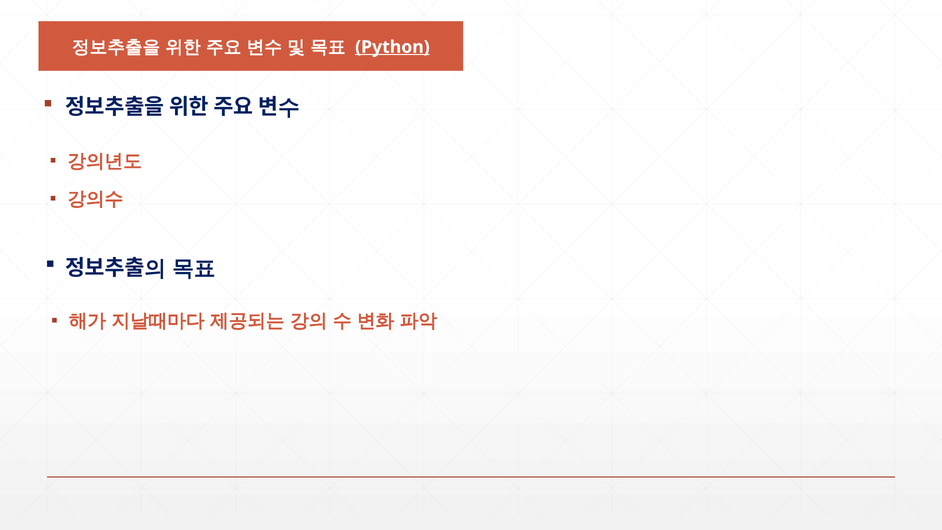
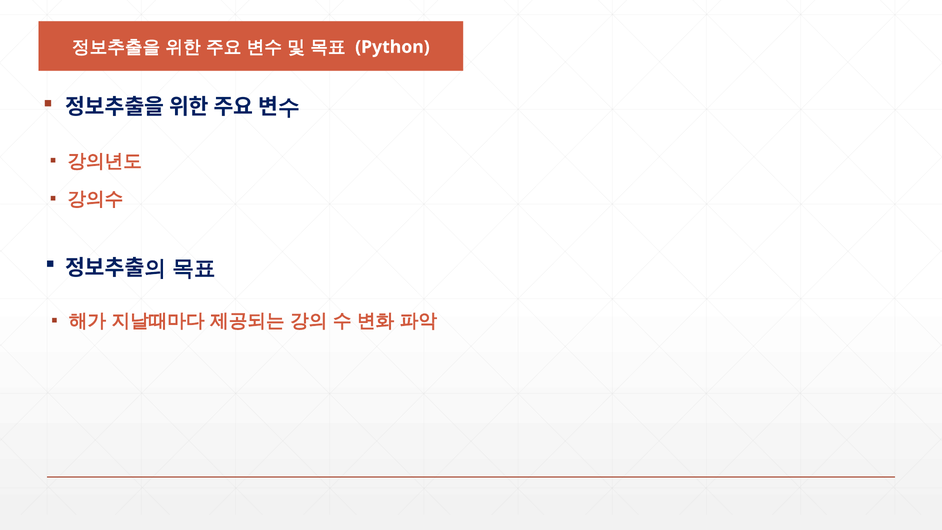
Python underline: present -> none
